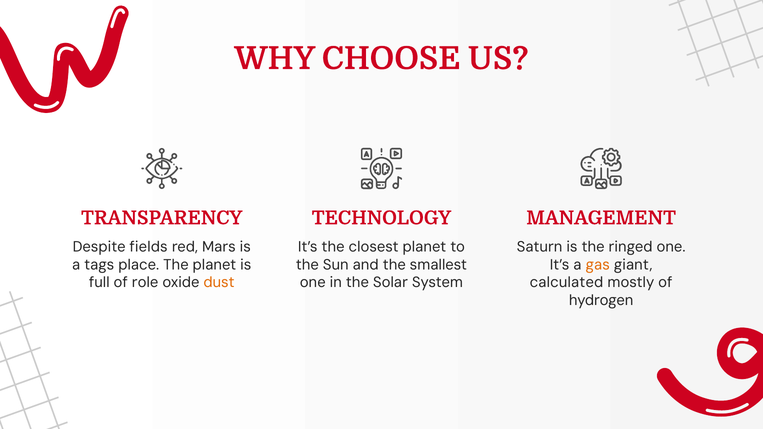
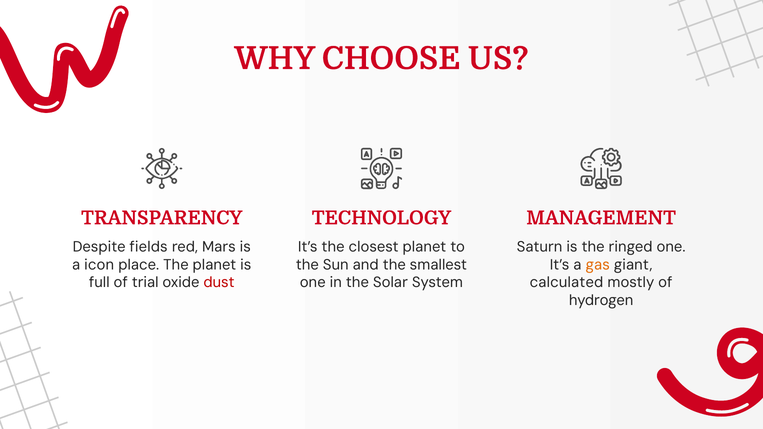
tags: tags -> icon
role: role -> trial
dust colour: orange -> red
